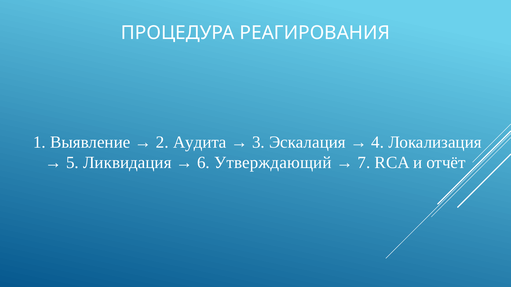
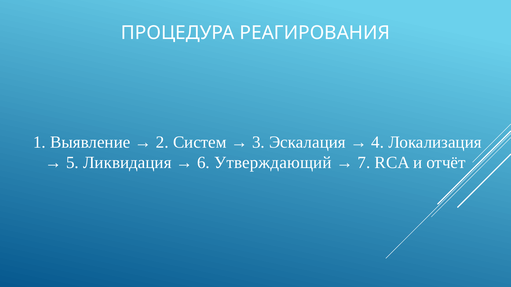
Аудита: Аудита -> Систем
